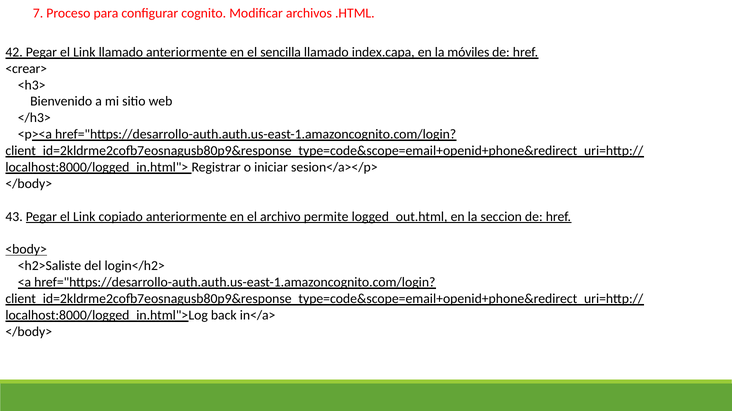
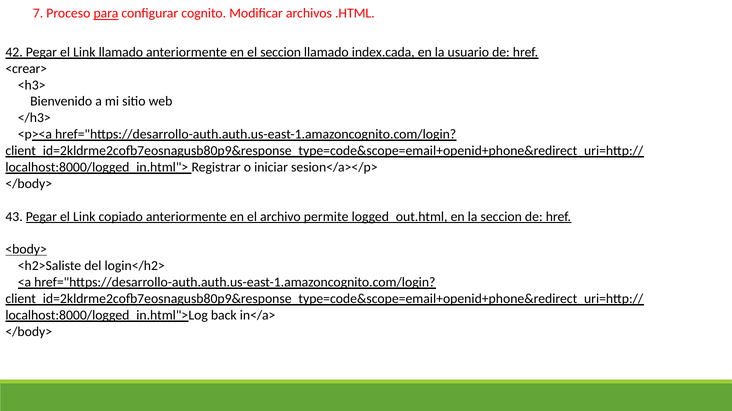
para underline: none -> present
el sencilla: sencilla -> seccion
index.capa: index.capa -> index.cada
móviles: móviles -> usuario
